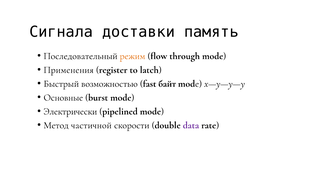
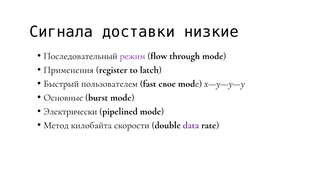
память: память -> низкие
режим colour: orange -> purple
возможностью: возможностью -> пользователем
байт: байт -> свое
частичной: частичной -> килобайта
